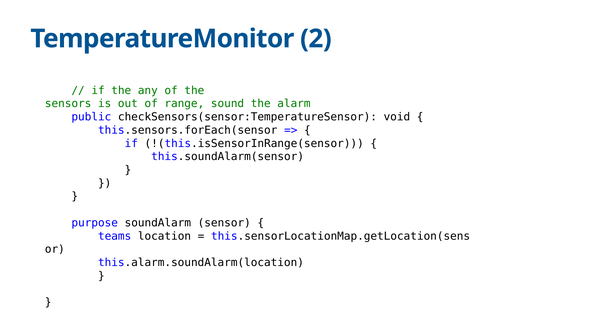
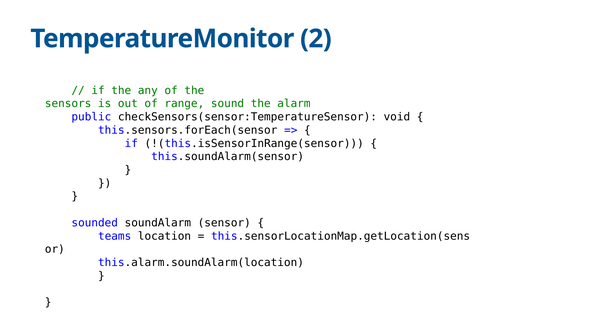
purpose: purpose -> sounded
